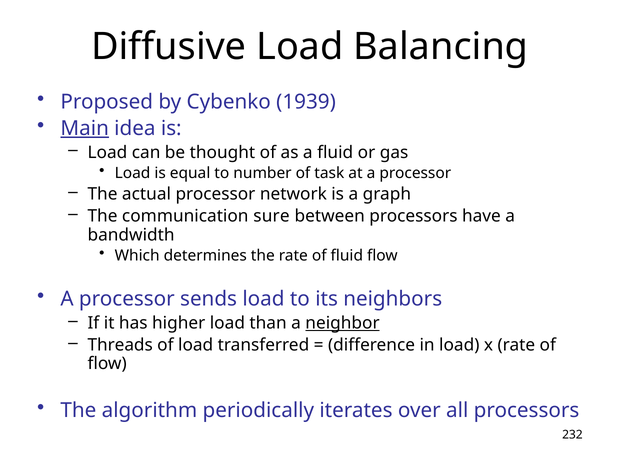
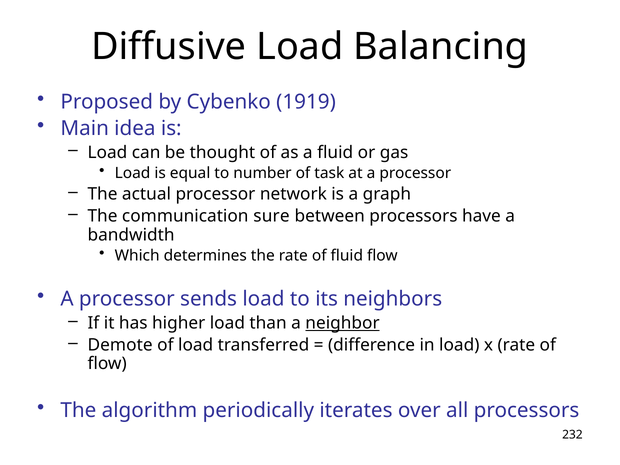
1939: 1939 -> 1919
Main underline: present -> none
Threads: Threads -> Demote
